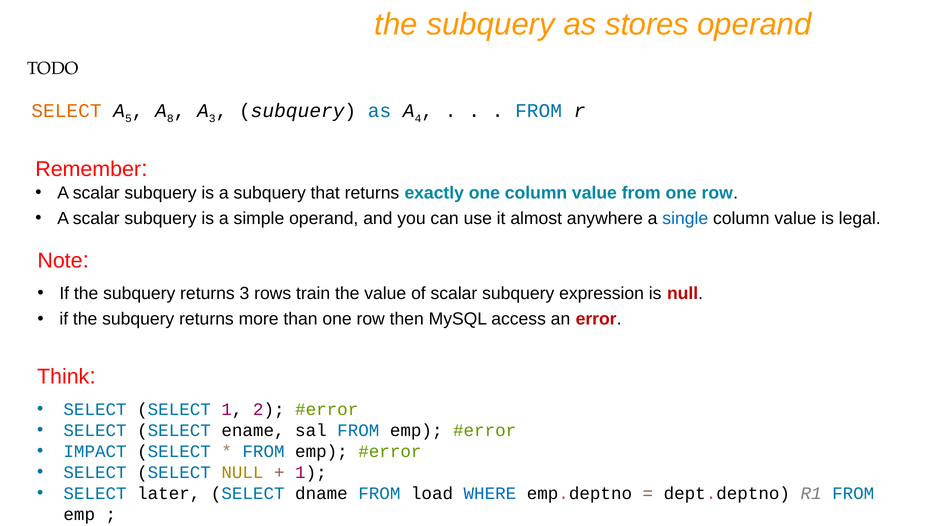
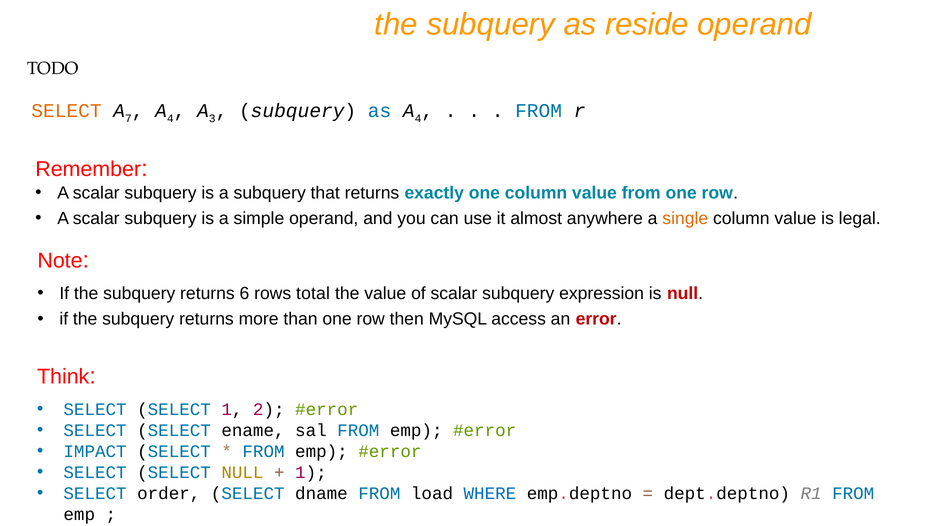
stores: stores -> reside
5: 5 -> 7
8 at (170, 119): 8 -> 4
single colour: blue -> orange
returns 3: 3 -> 6
train: train -> total
later: later -> order
